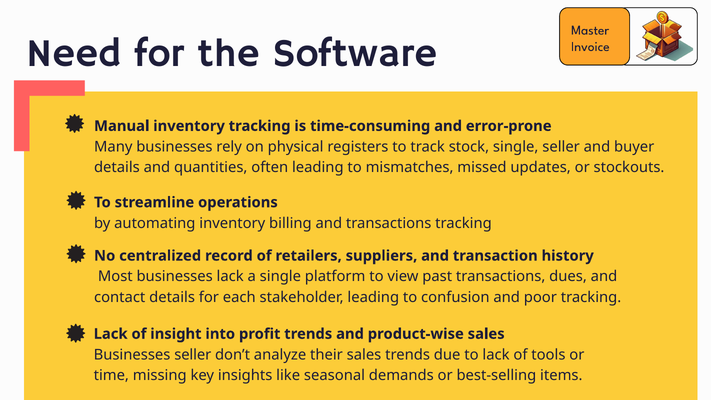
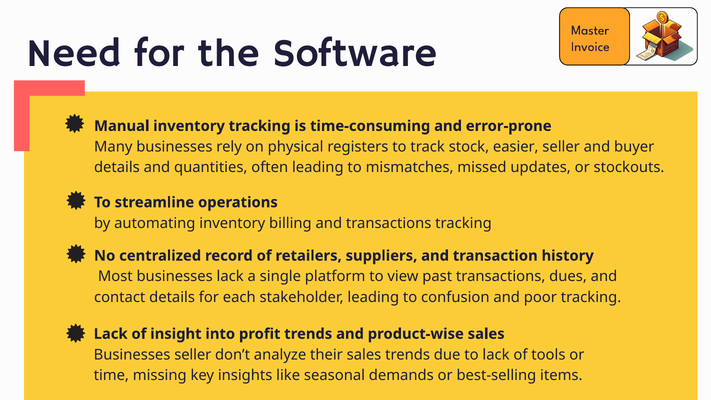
stock single: single -> easier
